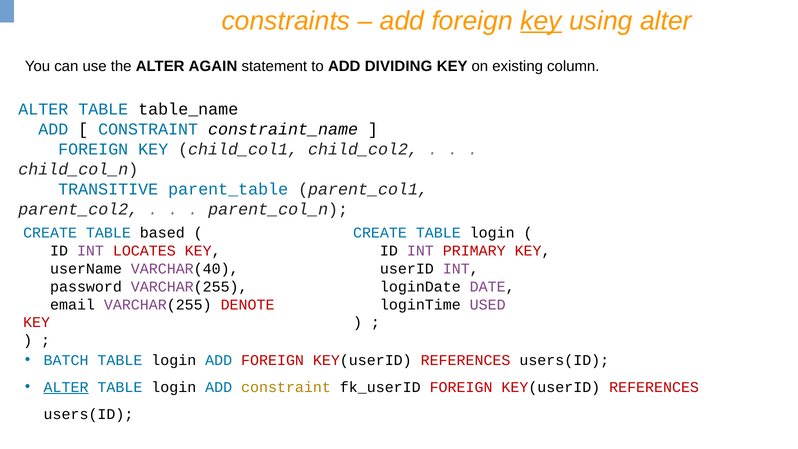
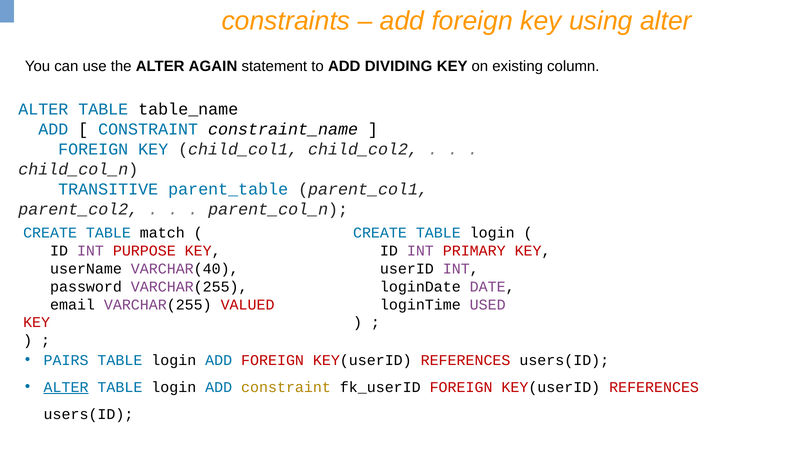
key at (541, 21) underline: present -> none
based: based -> match
LOCATES: LOCATES -> PURPOSE
DENOTE: DENOTE -> VALUED
BATCH: BATCH -> PAIRS
